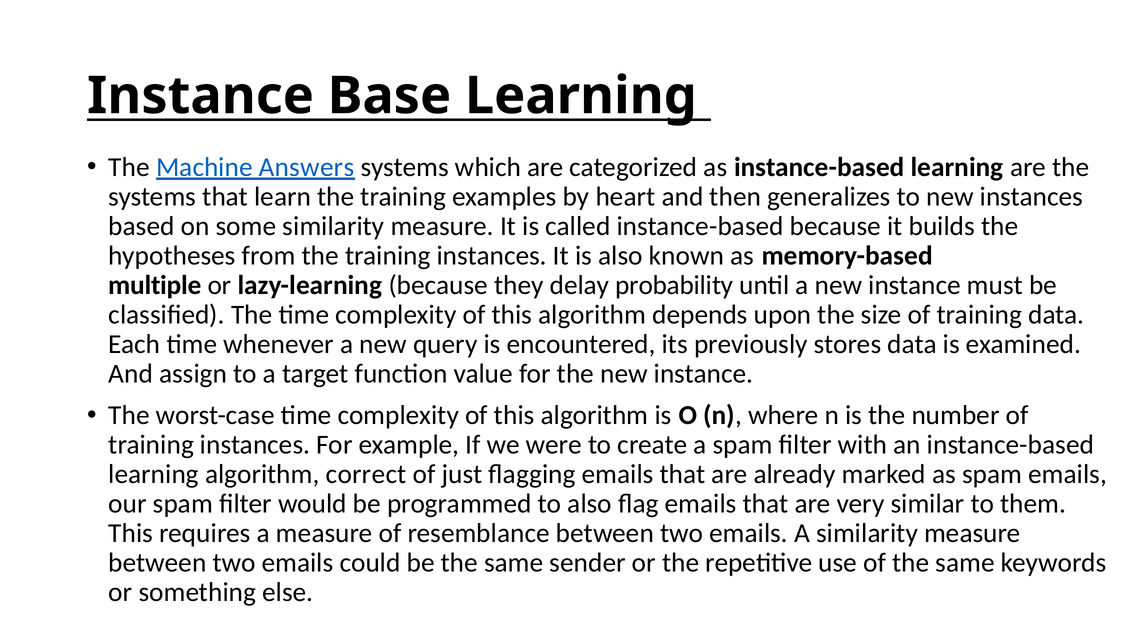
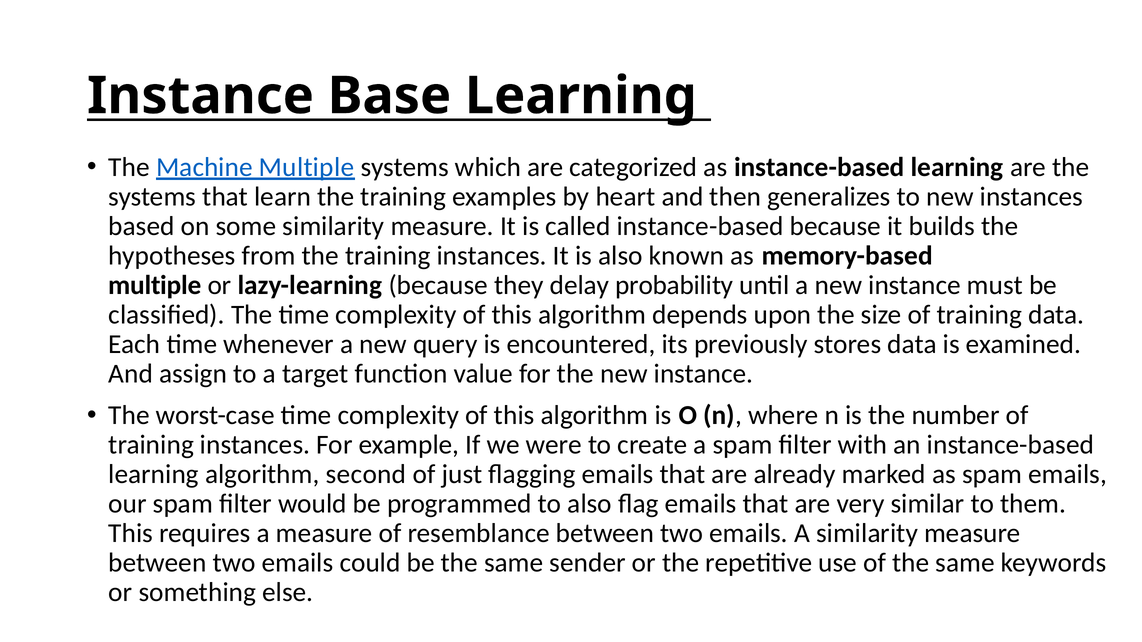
Machine Answers: Answers -> Multiple
correct: correct -> second
